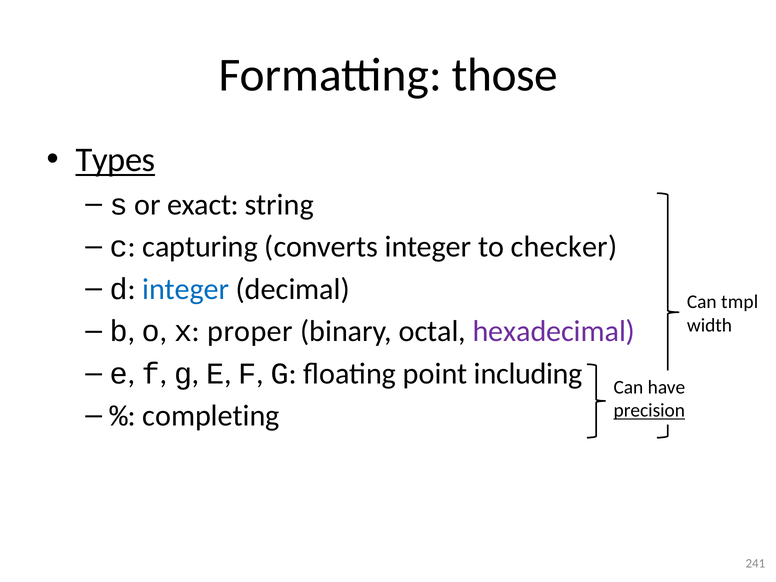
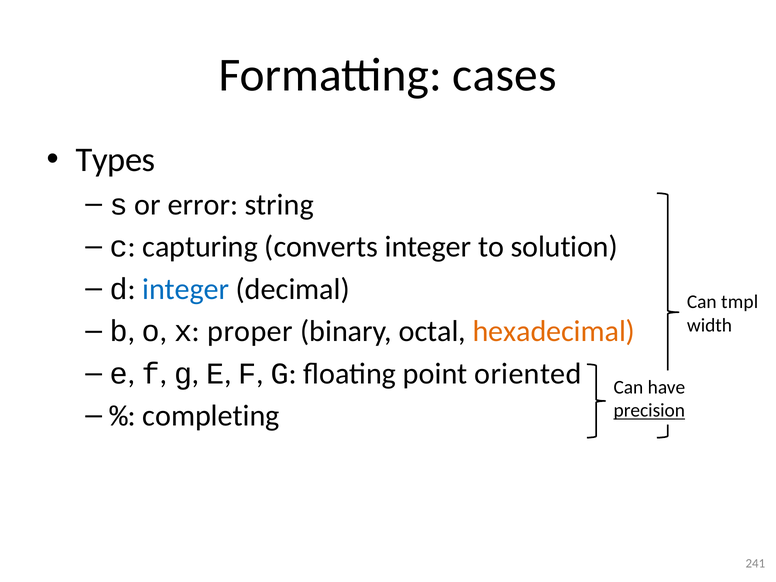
those: those -> cases
Types underline: present -> none
exact: exact -> error
checker: checker -> solution
hexadecimal colour: purple -> orange
including: including -> oriented
